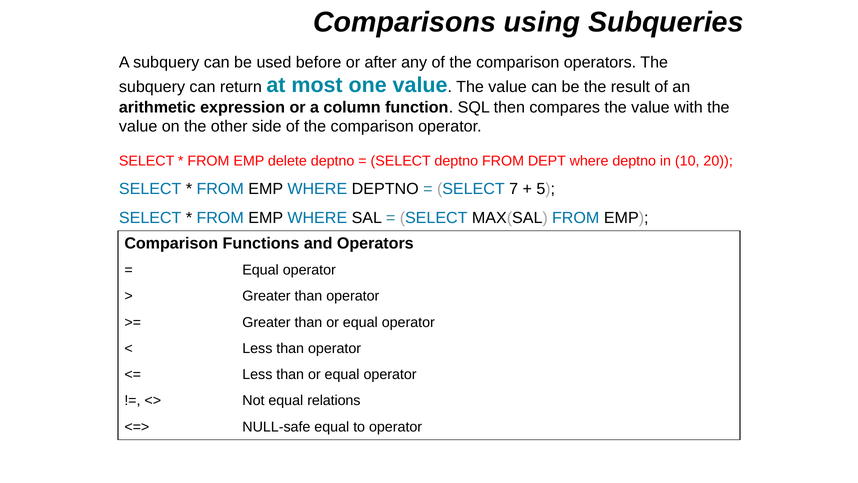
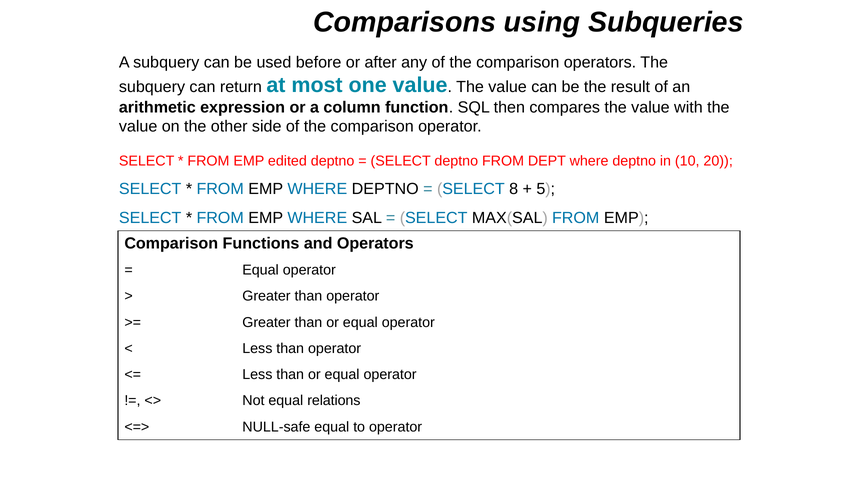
delete: delete -> edited
7: 7 -> 8
